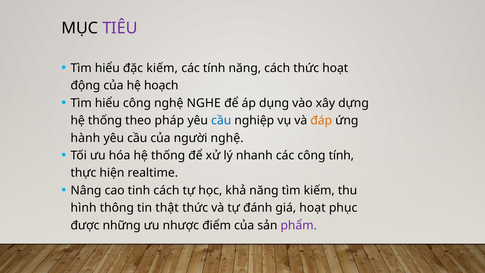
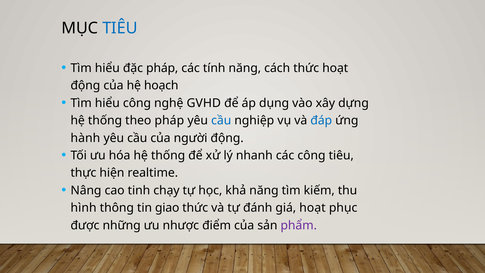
TIÊU at (120, 28) colour: purple -> blue
đặc kiếm: kiếm -> pháp
NGHE: NGHE -> GVHD
đáp colour: orange -> blue
người nghệ: nghệ -> động
công tính: tính -> tiêu
tinh cách: cách -> chạy
thật: thật -> giao
